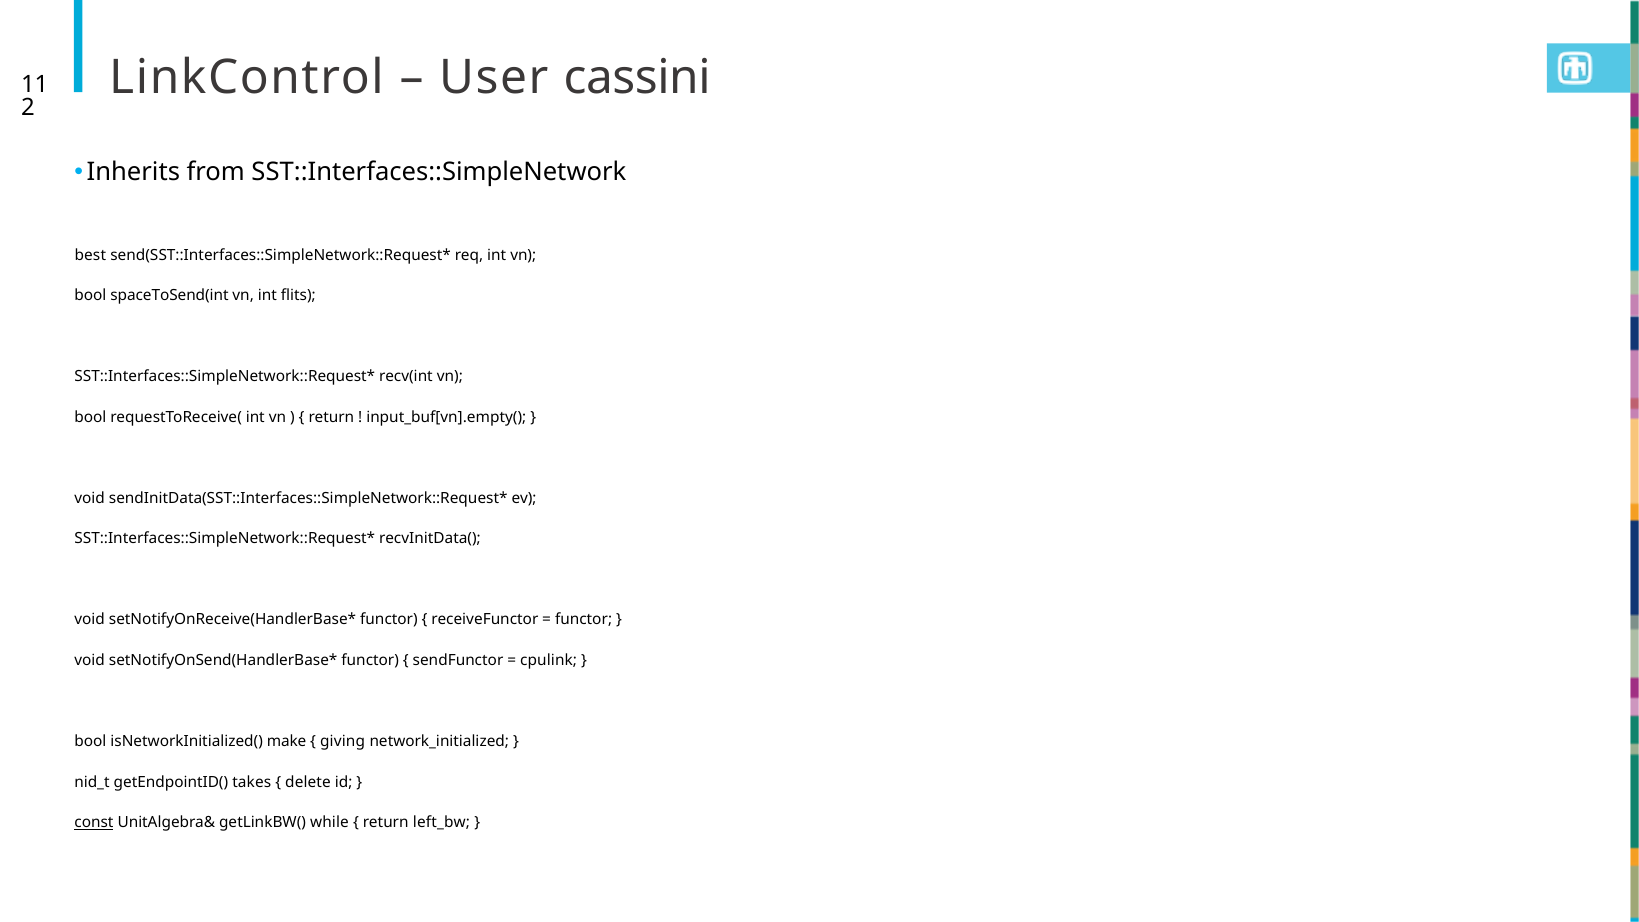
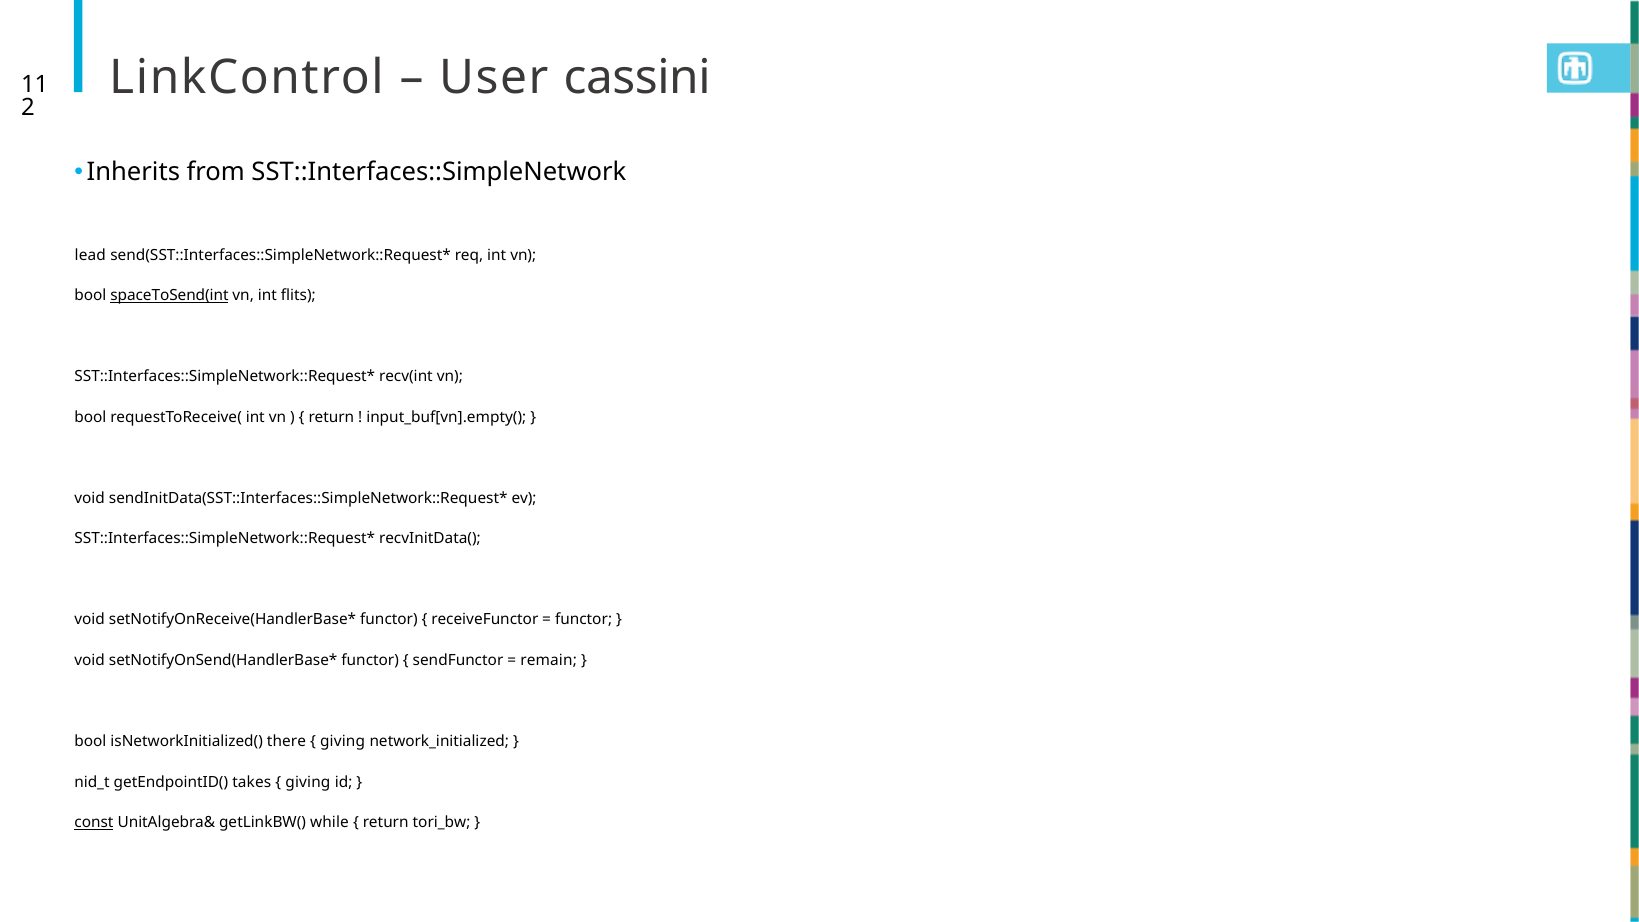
best: best -> lead
spaceToSend(int underline: none -> present
cpulink: cpulink -> remain
make: make -> there
delete at (308, 782): delete -> giving
left_bw: left_bw -> tori_bw
